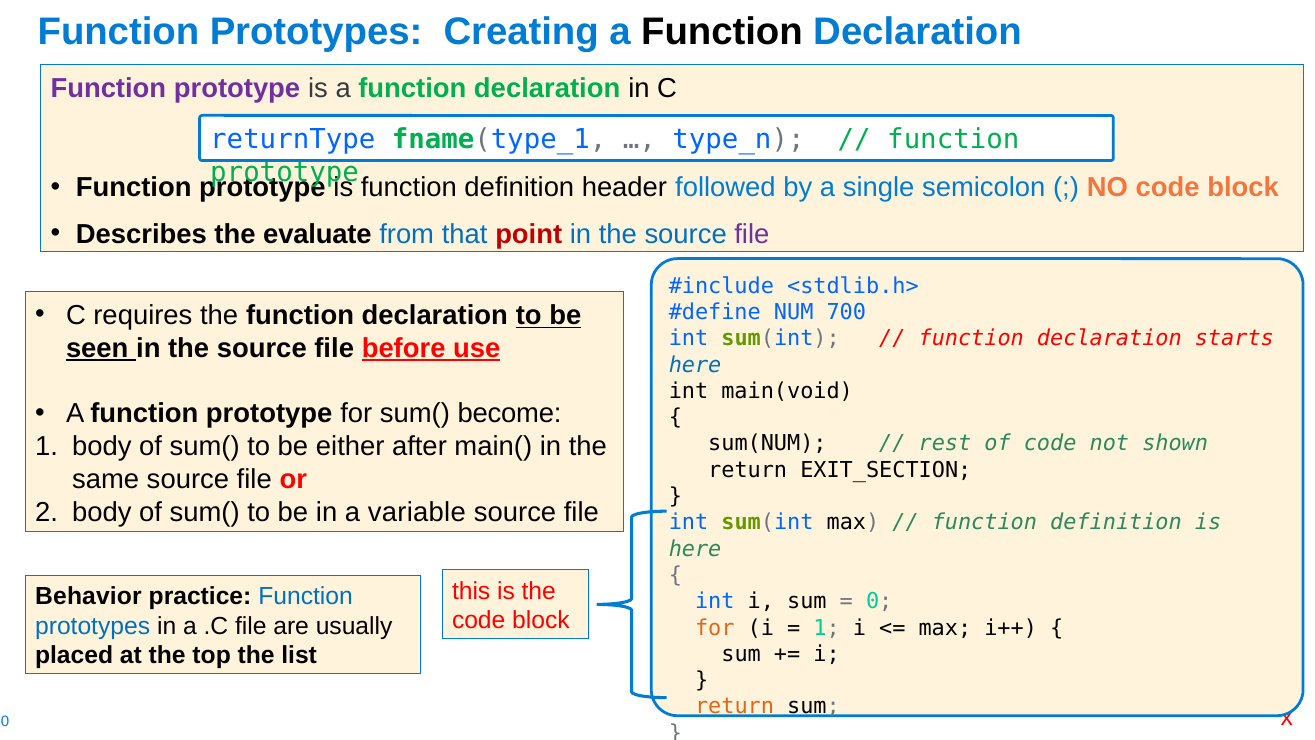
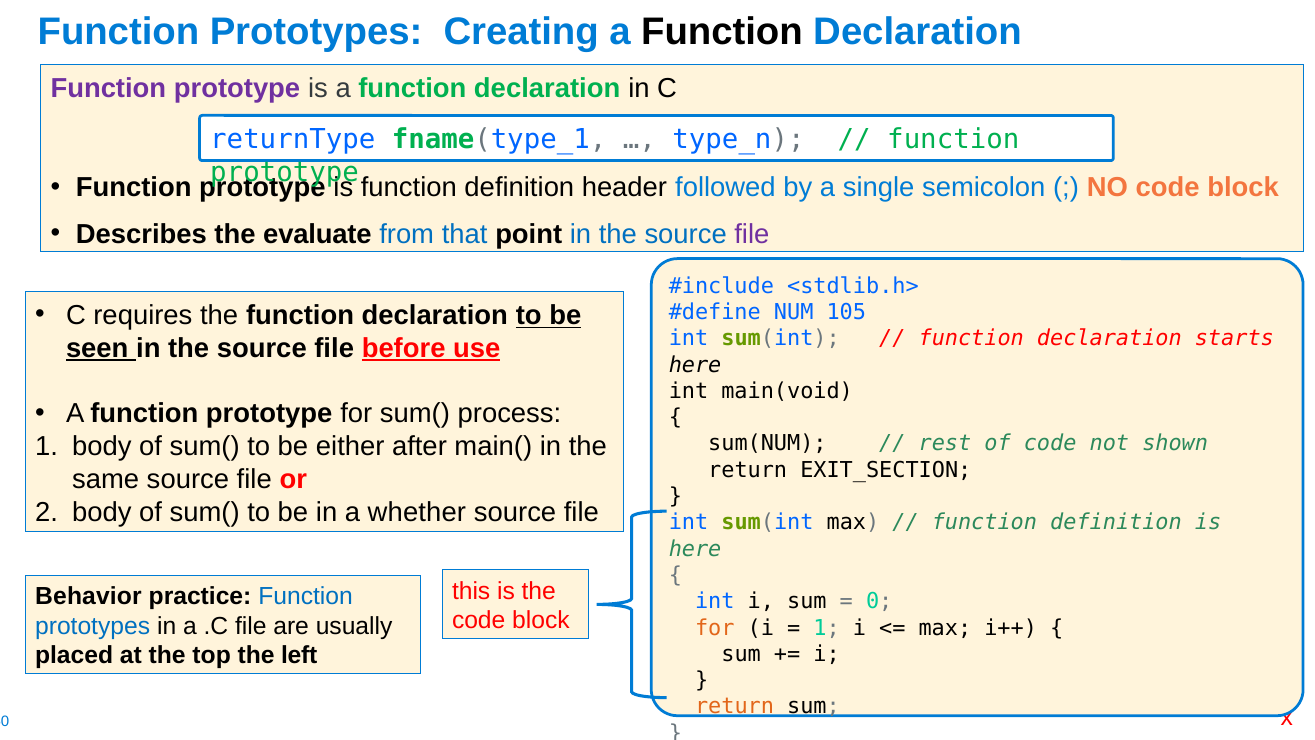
point colour: red -> black
700: 700 -> 105
here at (695, 365) colour: blue -> black
become: become -> process
variable: variable -> whether
list: list -> left
